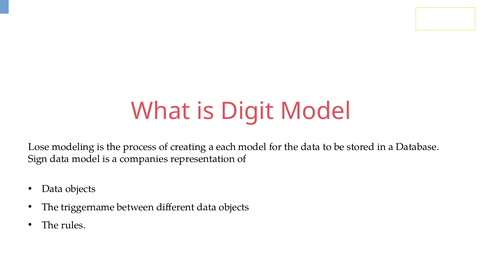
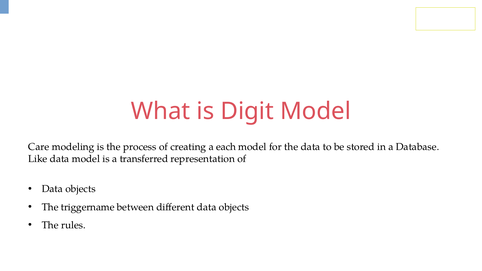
Lose: Lose -> Care
Sign: Sign -> Like
companies: companies -> transferred
